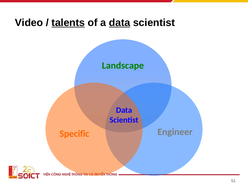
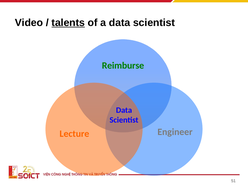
data at (120, 23) underline: present -> none
Landscape: Landscape -> Reimburse
Specific: Specific -> Lecture
